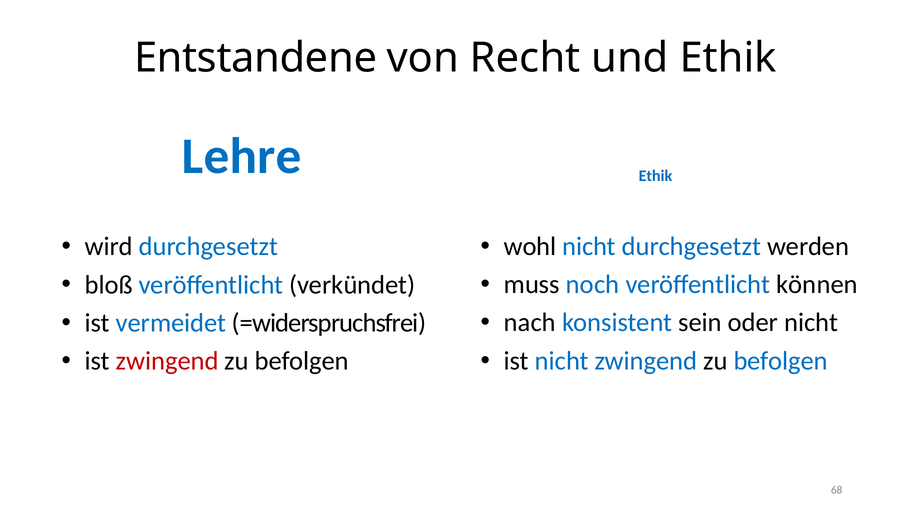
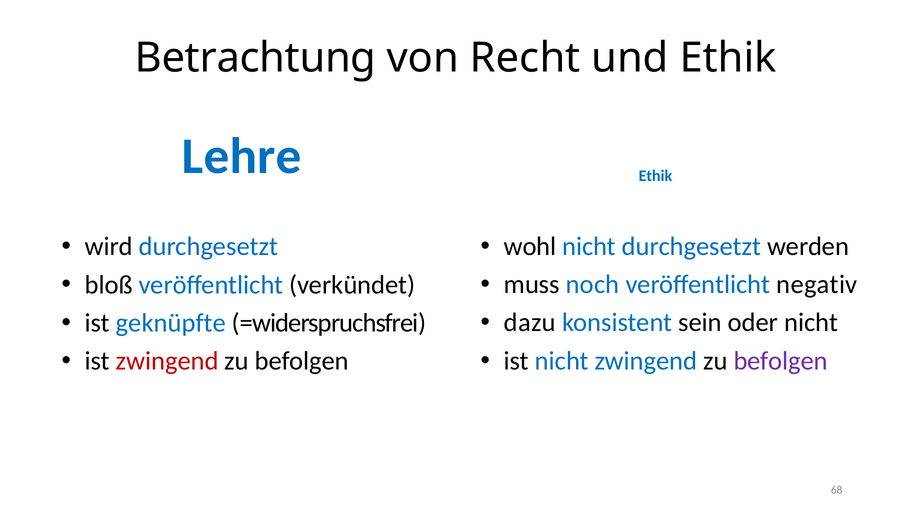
Entstandene: Entstandene -> Betrachtung
können: können -> negativ
nach: nach -> dazu
vermeidet: vermeidet -> geknüpfte
befolgen at (781, 361) colour: blue -> purple
